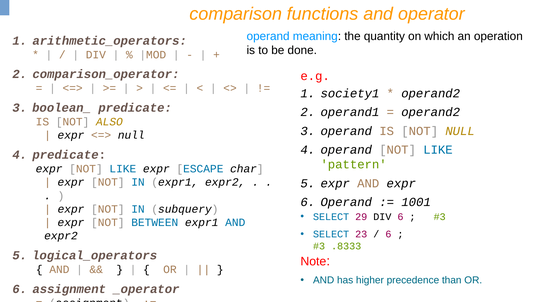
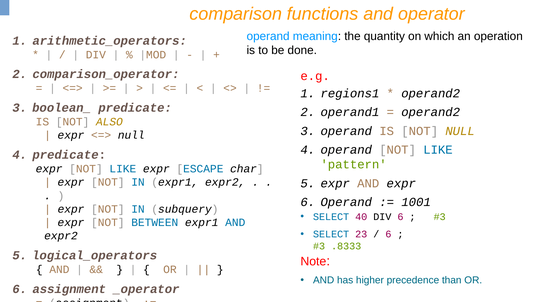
society1: society1 -> regions1
29: 29 -> 40
